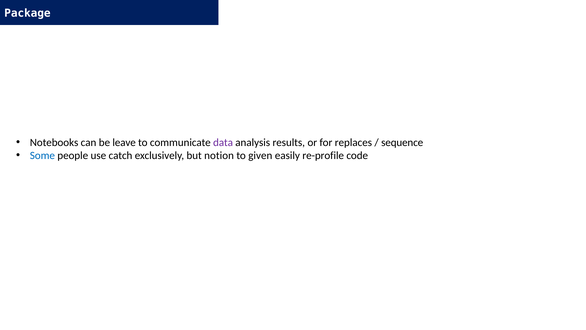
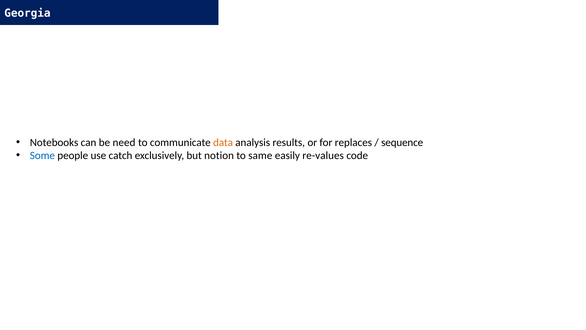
Package: Package -> Georgia
leave: leave -> need
data colour: purple -> orange
given: given -> same
re-profile: re-profile -> re-values
